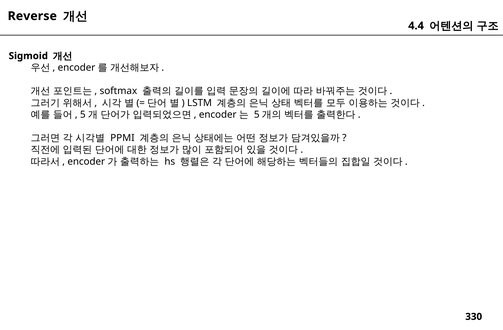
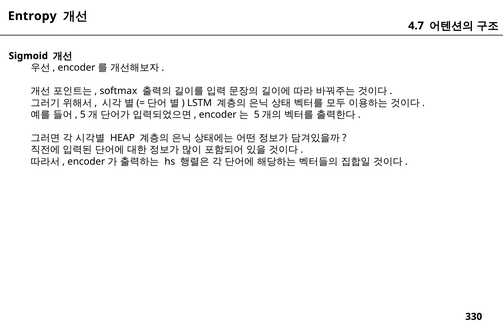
Reverse: Reverse -> Entropy
4.4: 4.4 -> 4.7
PPMI: PPMI -> HEAP
